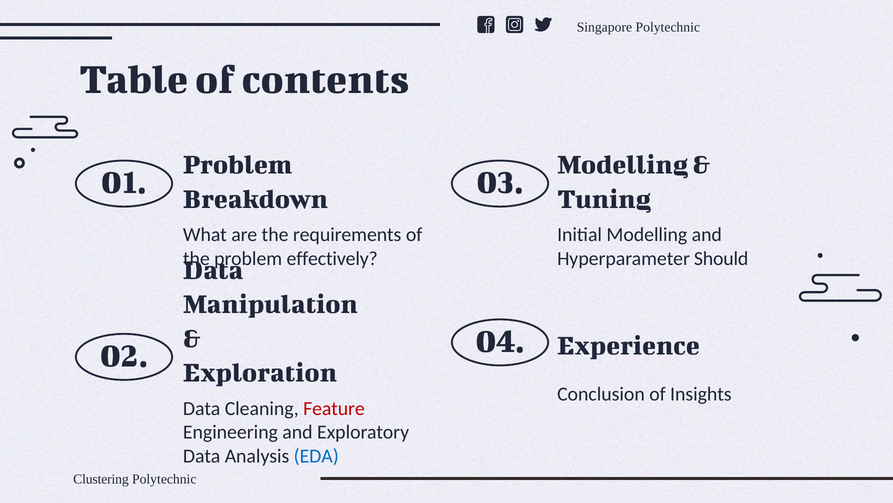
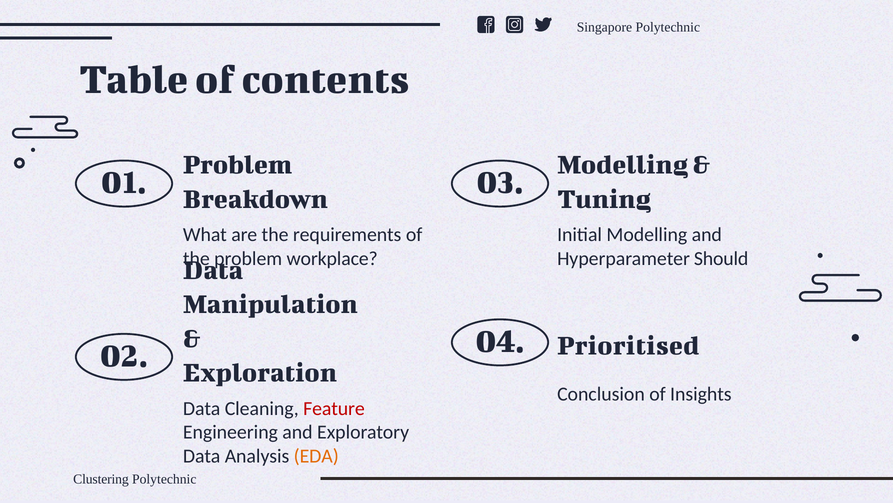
effectively: effectively -> workplace
Experience: Experience -> Prioritised
EDA colour: blue -> orange
